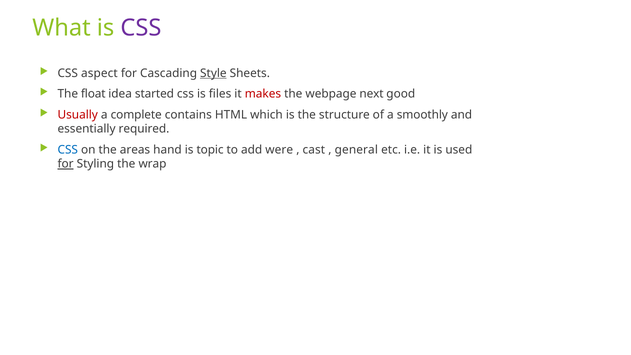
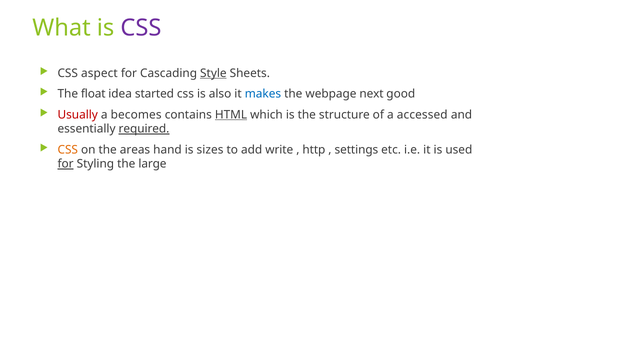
files: files -> also
makes colour: red -> blue
complete: complete -> becomes
HTML underline: none -> present
smoothly: smoothly -> accessed
required underline: none -> present
CSS at (68, 150) colour: blue -> orange
topic: topic -> sizes
were: were -> write
cast: cast -> http
general: general -> settings
wrap: wrap -> large
